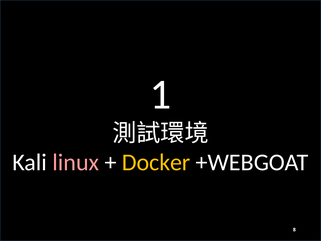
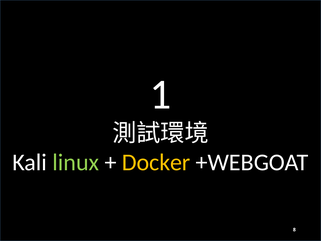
linux colour: pink -> light green
